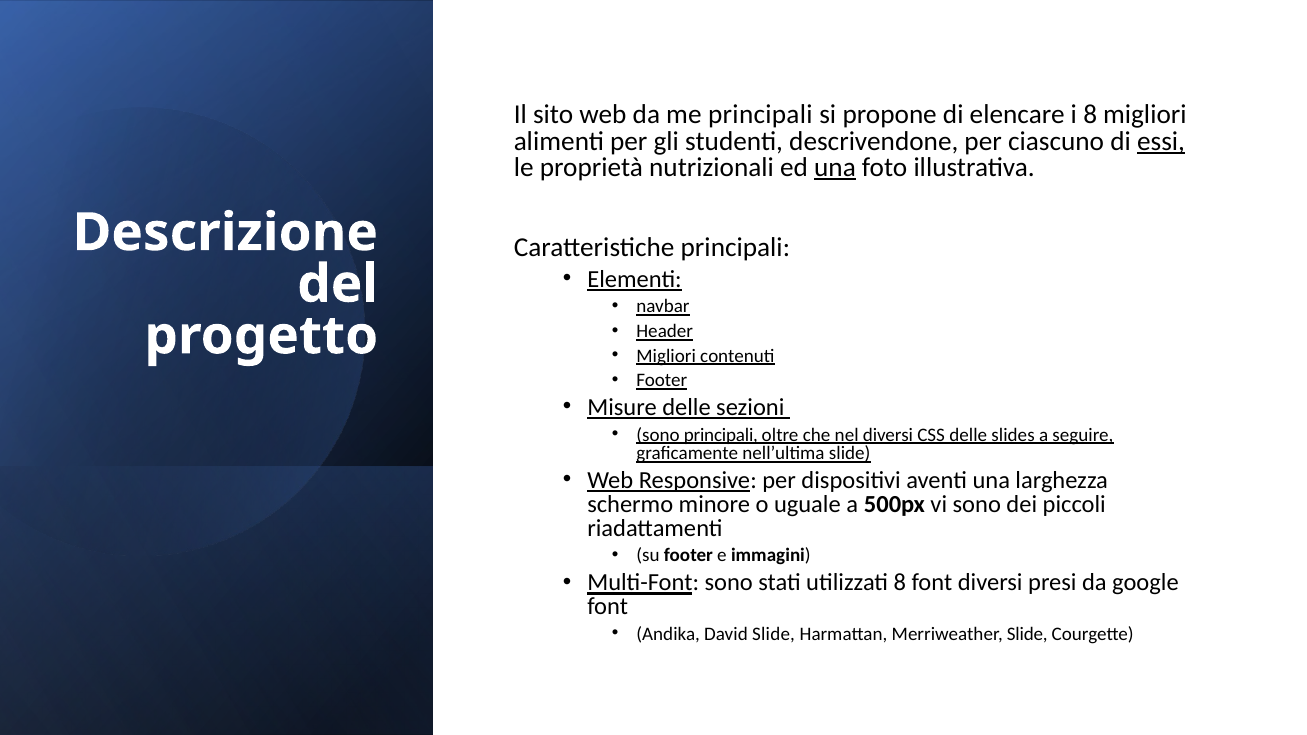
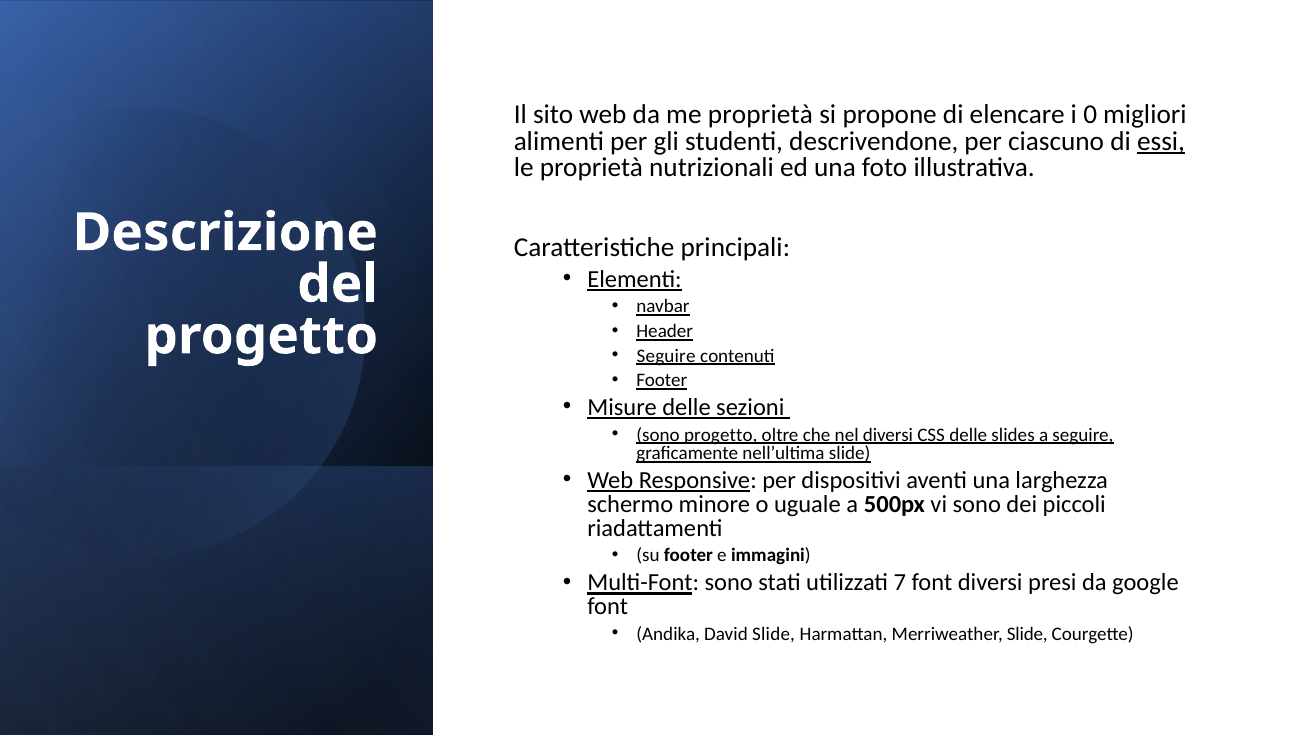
me principali: principali -> proprietà
i 8: 8 -> 0
una at (835, 168) underline: present -> none
Migliori at (666, 356): Migliori -> Seguire
sono principali: principali -> progetto
utilizzati 8: 8 -> 7
